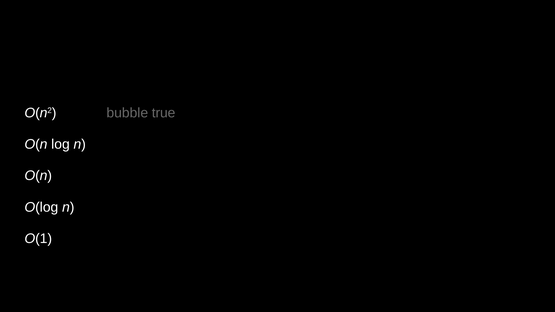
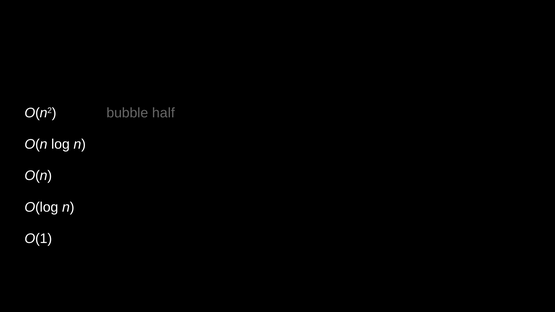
true: true -> half
